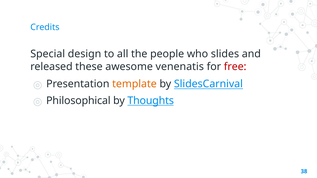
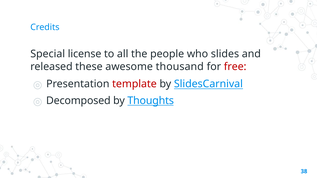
design: design -> license
venenatis: venenatis -> thousand
template colour: orange -> red
Philosophical: Philosophical -> Decomposed
